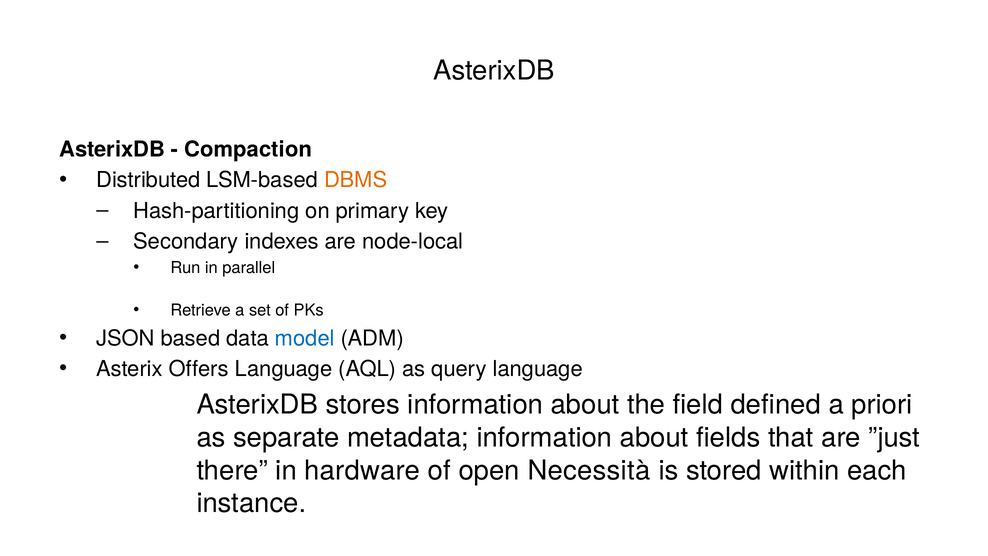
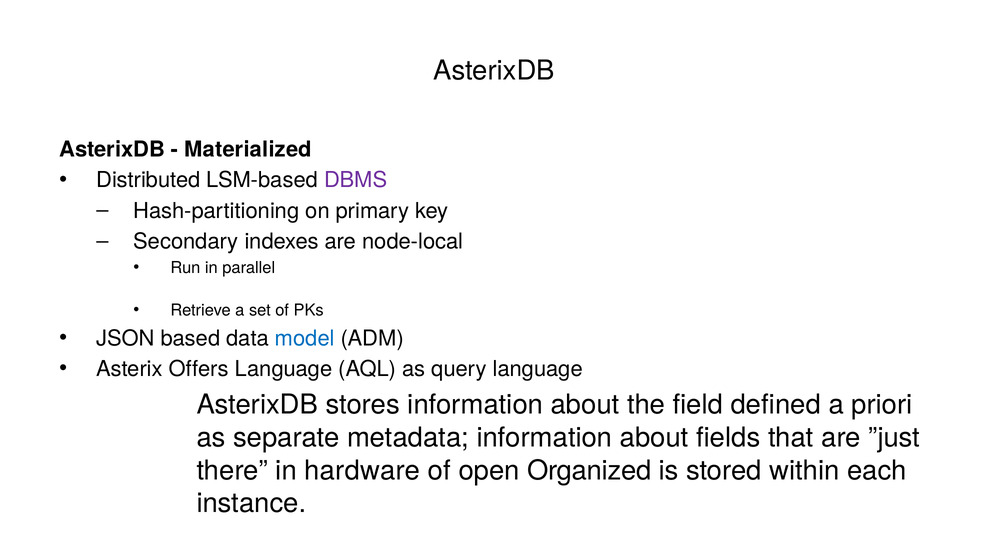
Compaction: Compaction -> Materialized
DBMS colour: orange -> purple
Necessità: Necessità -> Organized
